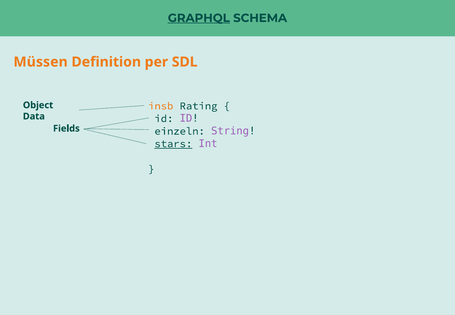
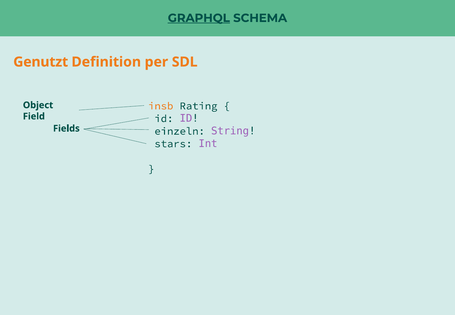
Müssen: Müssen -> Genutzt
Data: Data -> Field
stars underline: present -> none
